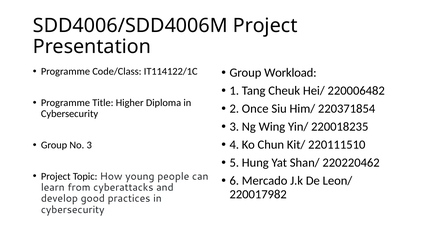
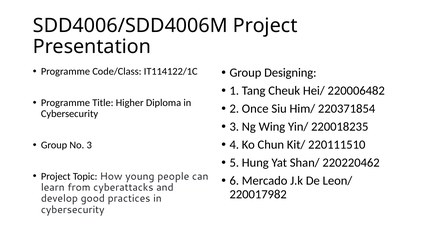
Workload: Workload -> Designing
